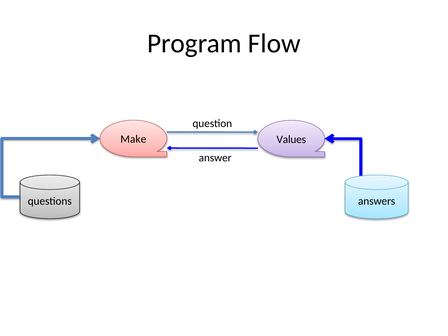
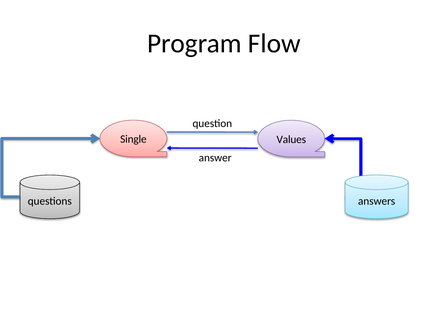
Make: Make -> Single
